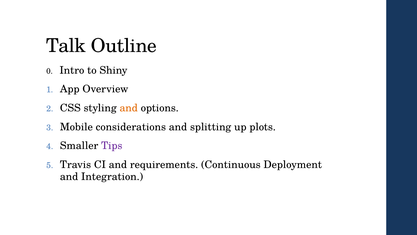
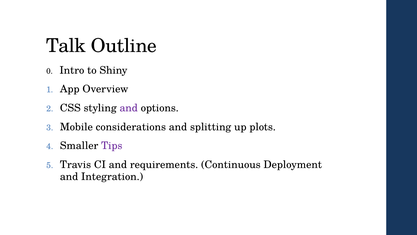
and at (129, 108) colour: orange -> purple
